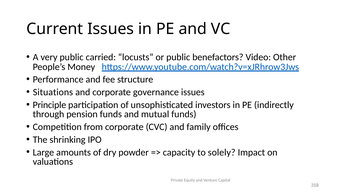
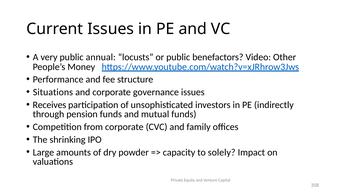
carried: carried -> annual
Principle: Principle -> Receives
